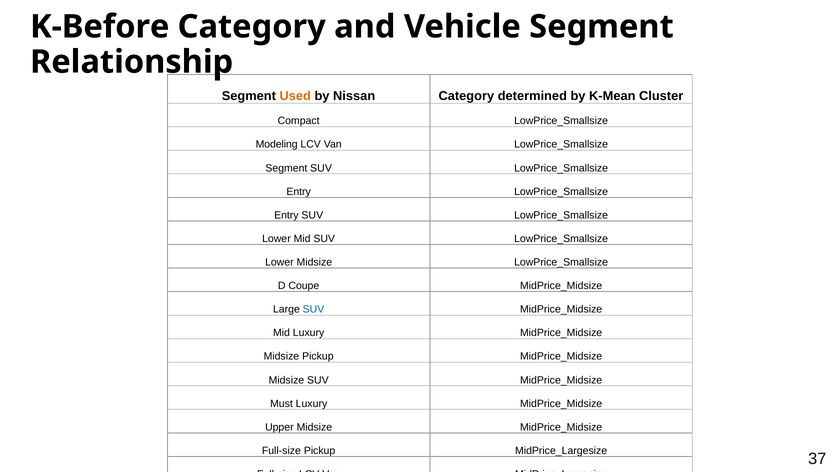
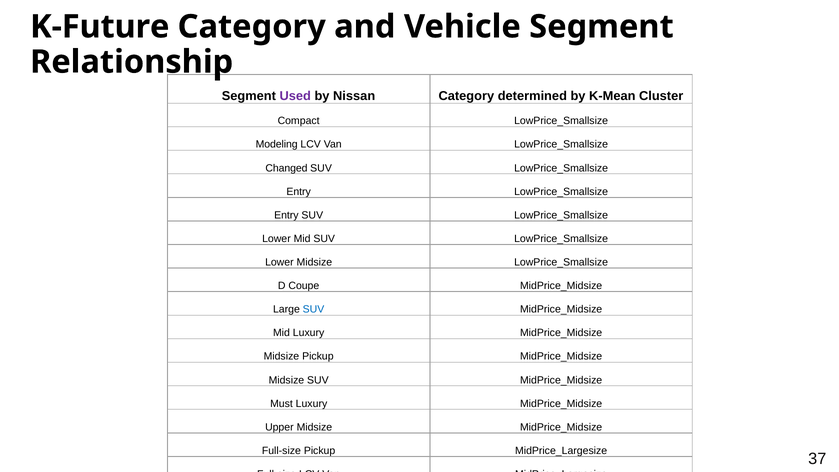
K-Before: K-Before -> K-Future
Used colour: orange -> purple
Segment at (286, 168): Segment -> Changed
